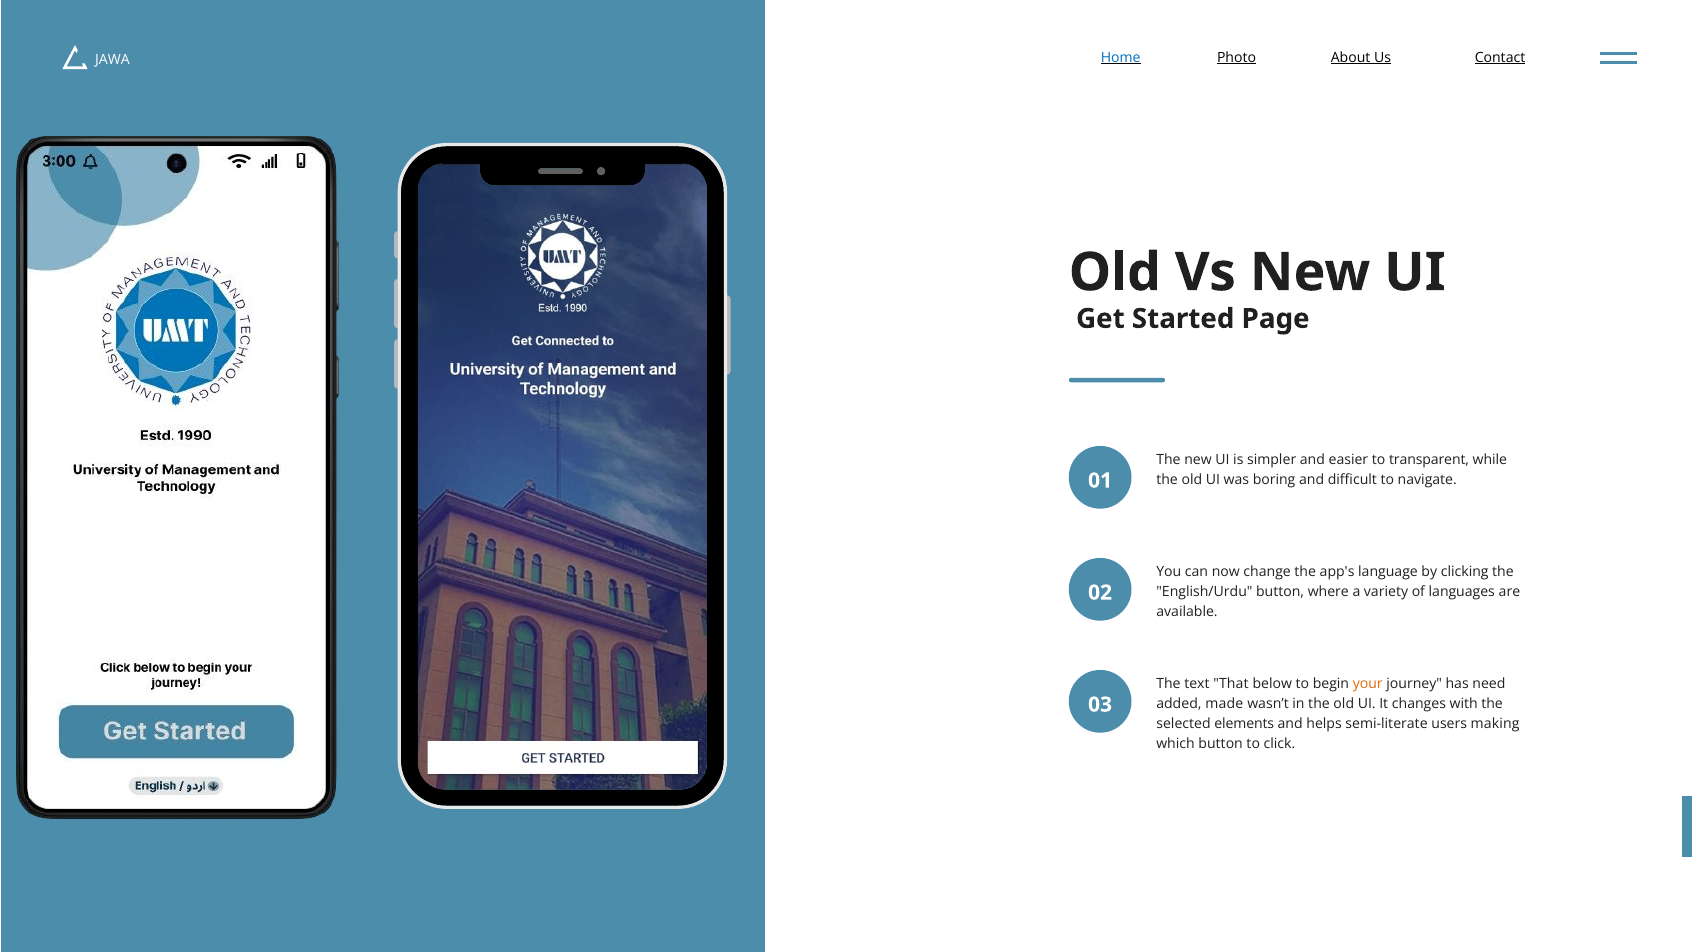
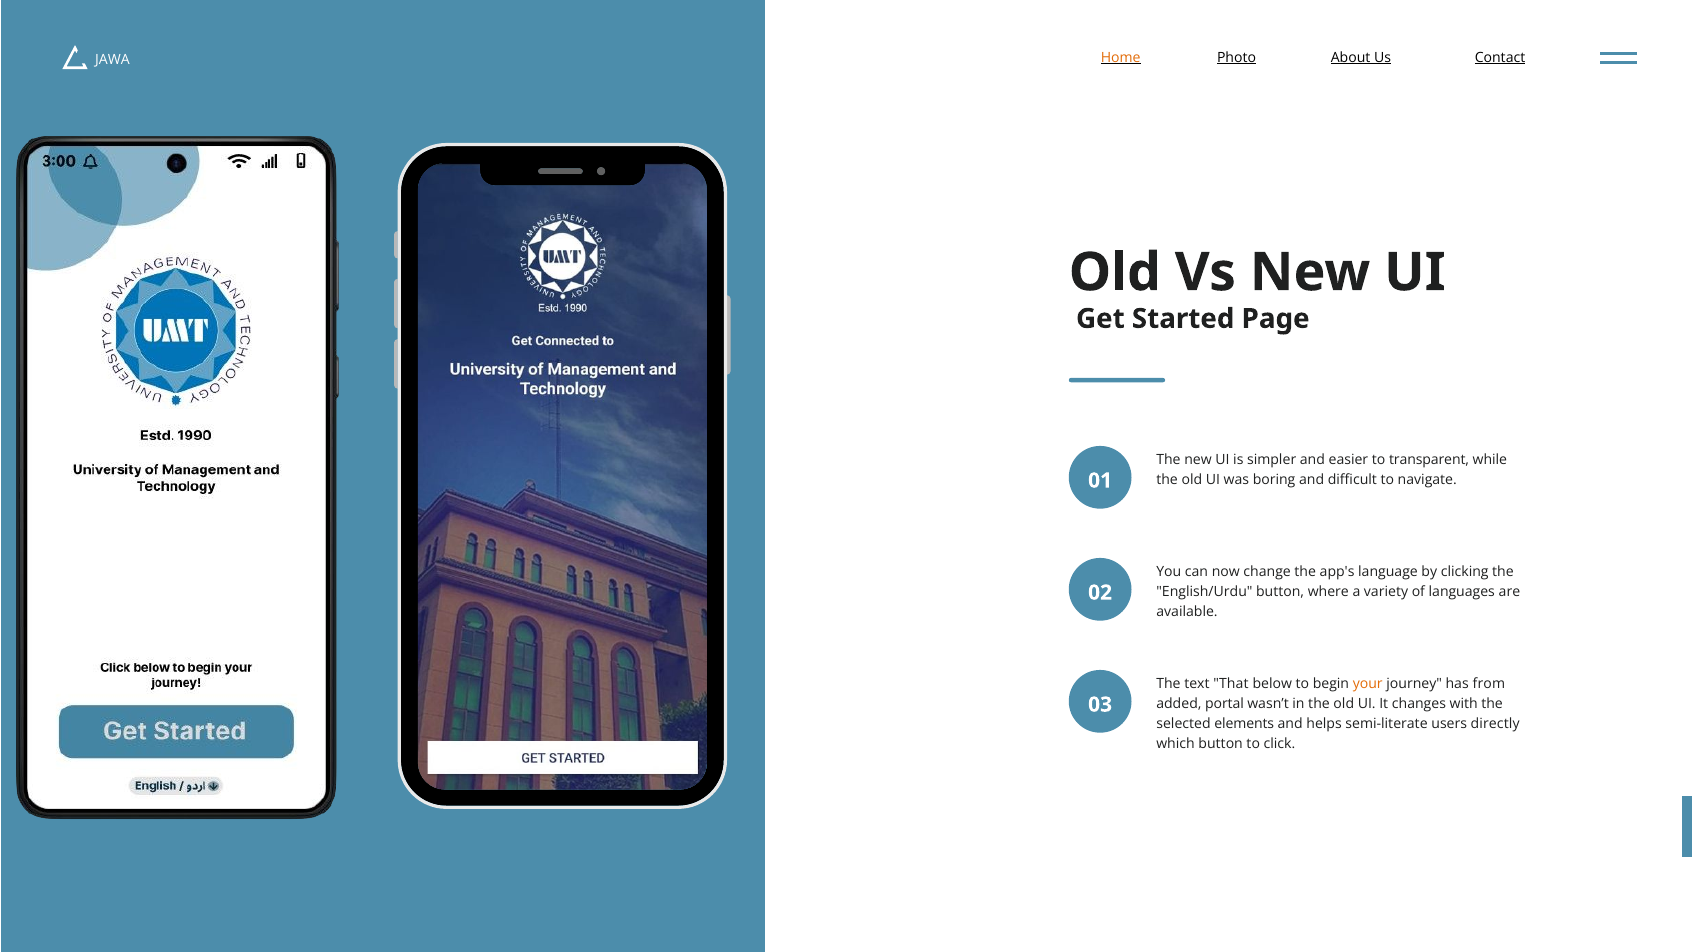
Home colour: blue -> orange
need: need -> from
made: made -> portal
making: making -> directly
